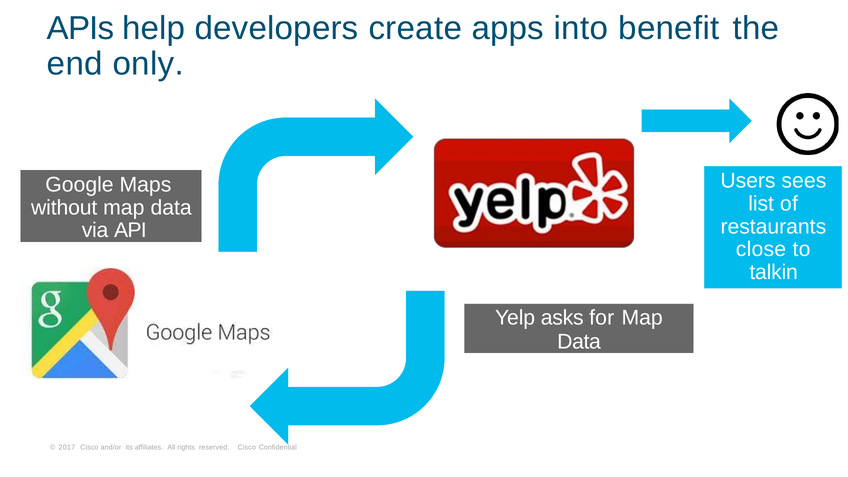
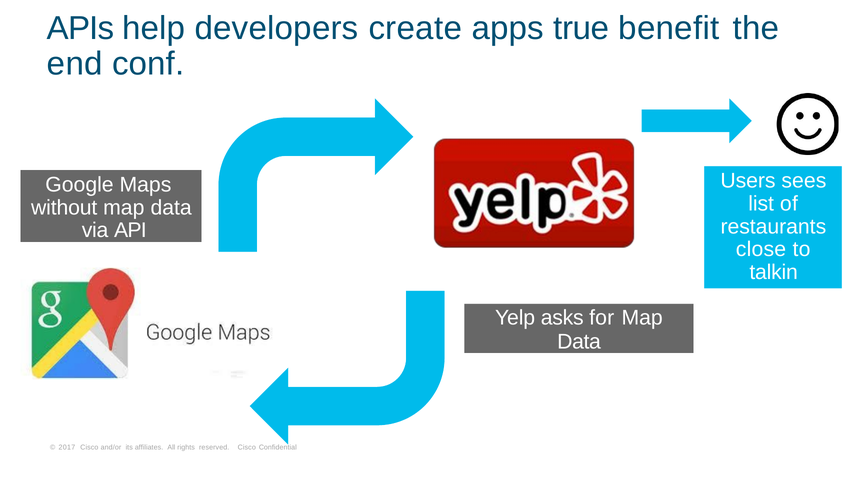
into: into -> true
only: only -> conf
